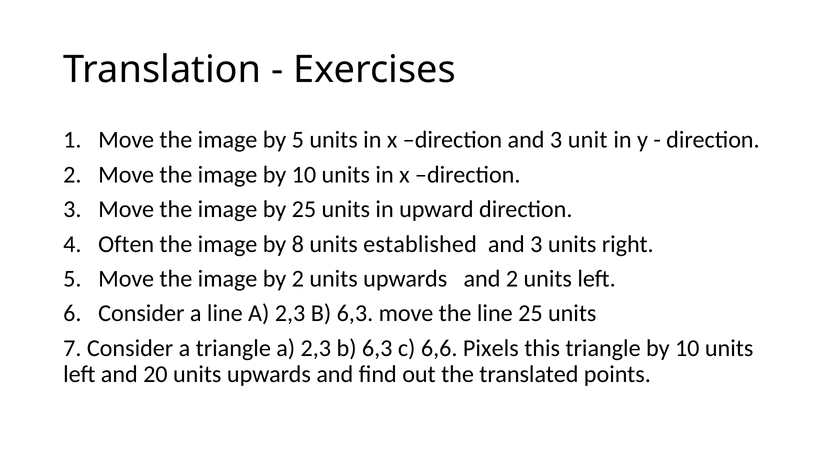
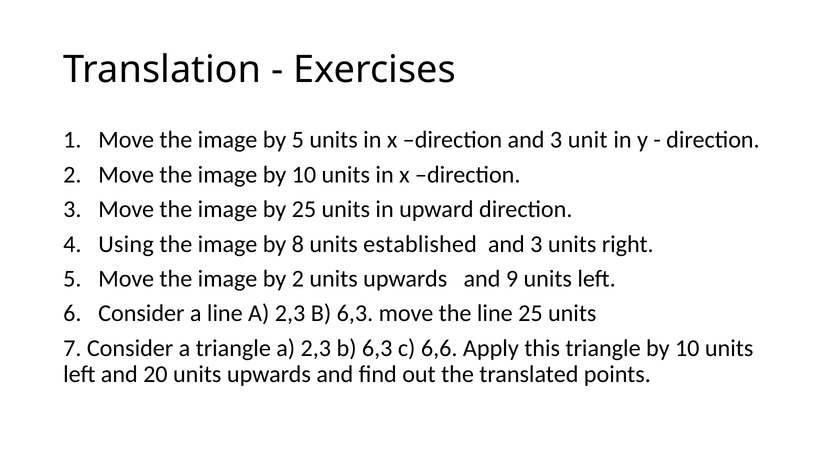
Often: Often -> Using
and 2: 2 -> 9
Pixels: Pixels -> Apply
